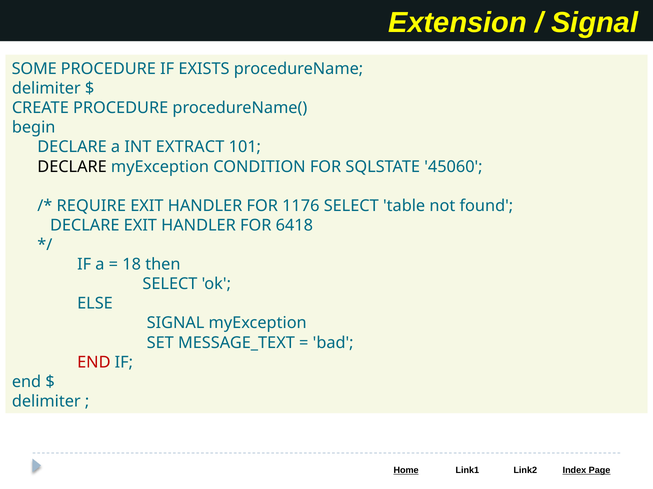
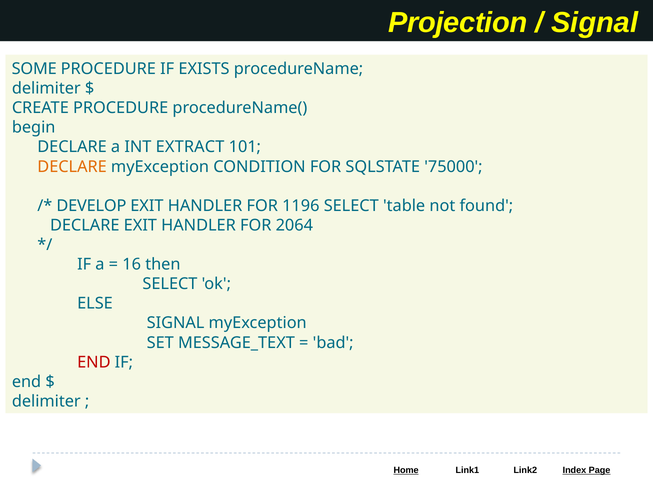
Extension: Extension -> Projection
DECLARE at (72, 167) colour: black -> orange
45060: 45060 -> 75000
REQUIRE: REQUIRE -> DEVELOP
1176: 1176 -> 1196
6418: 6418 -> 2064
18: 18 -> 16
